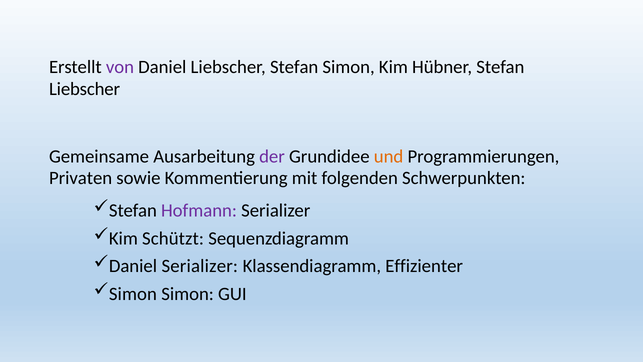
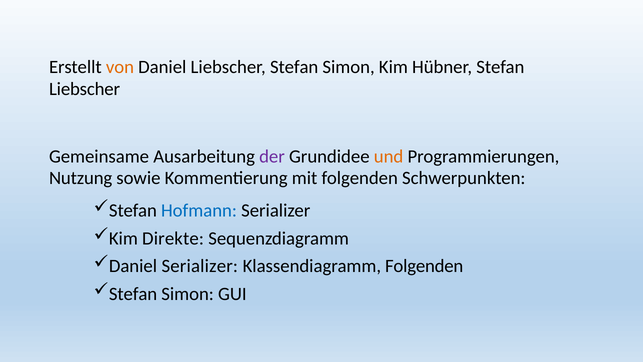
von colour: purple -> orange
Privaten: Privaten -> Nutzung
Hofmann colour: purple -> blue
Schützt: Schützt -> Direkte
Klassendiagramm Effizienter: Effizienter -> Folgenden
Simon at (133, 294): Simon -> Stefan
